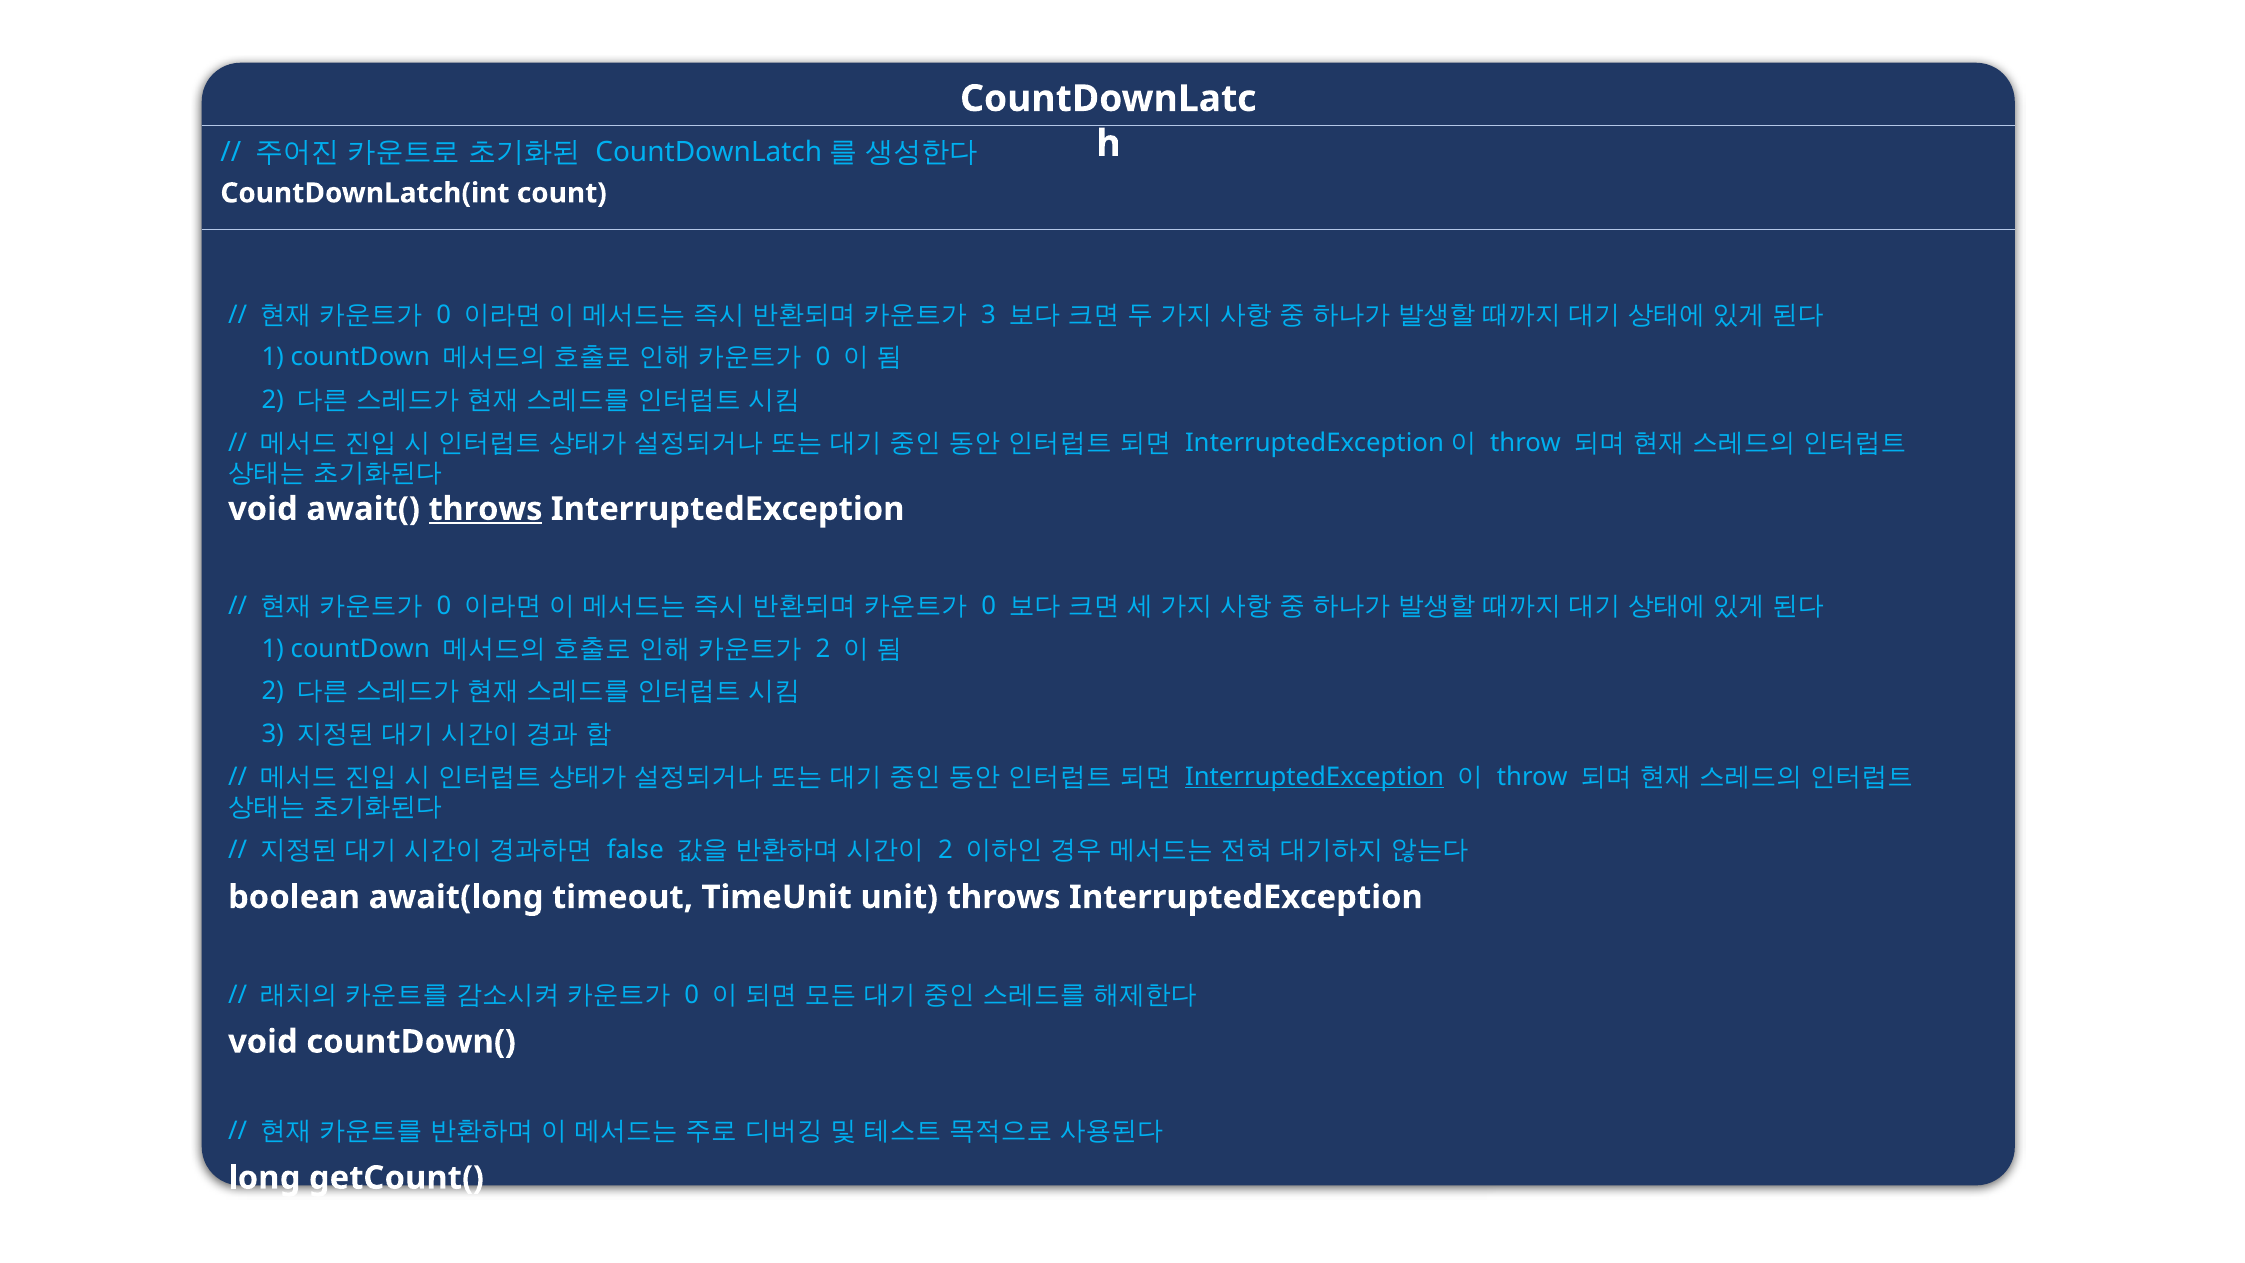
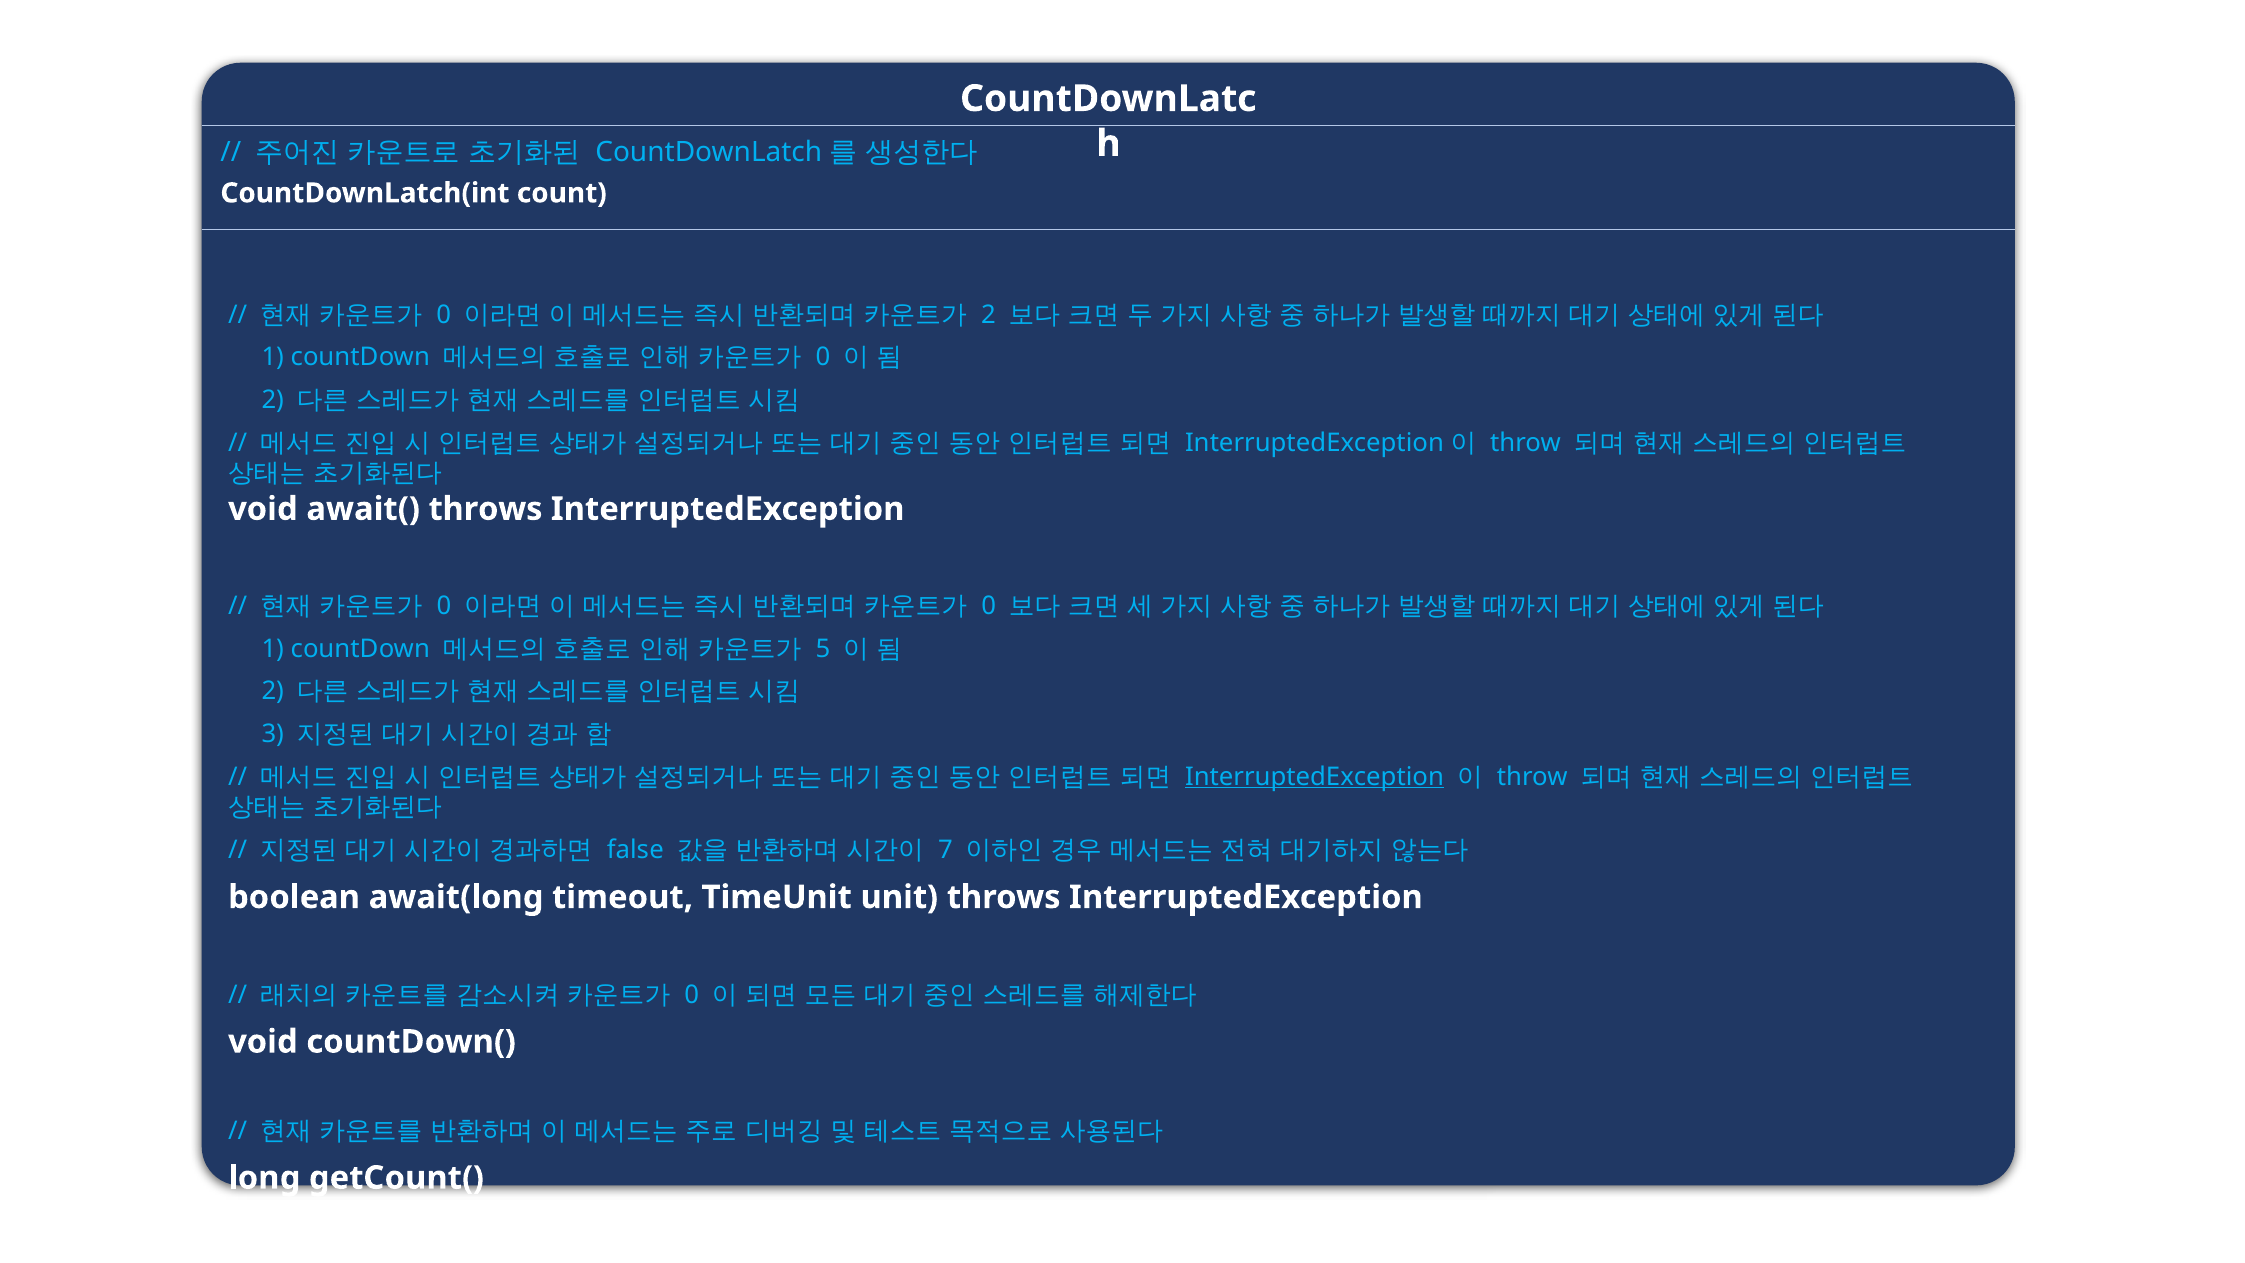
3 at (988, 315): 3 -> 2
throws at (486, 509) underline: present -> none
2 at (823, 649): 2 -> 5
2 at (945, 850): 2 -> 7
